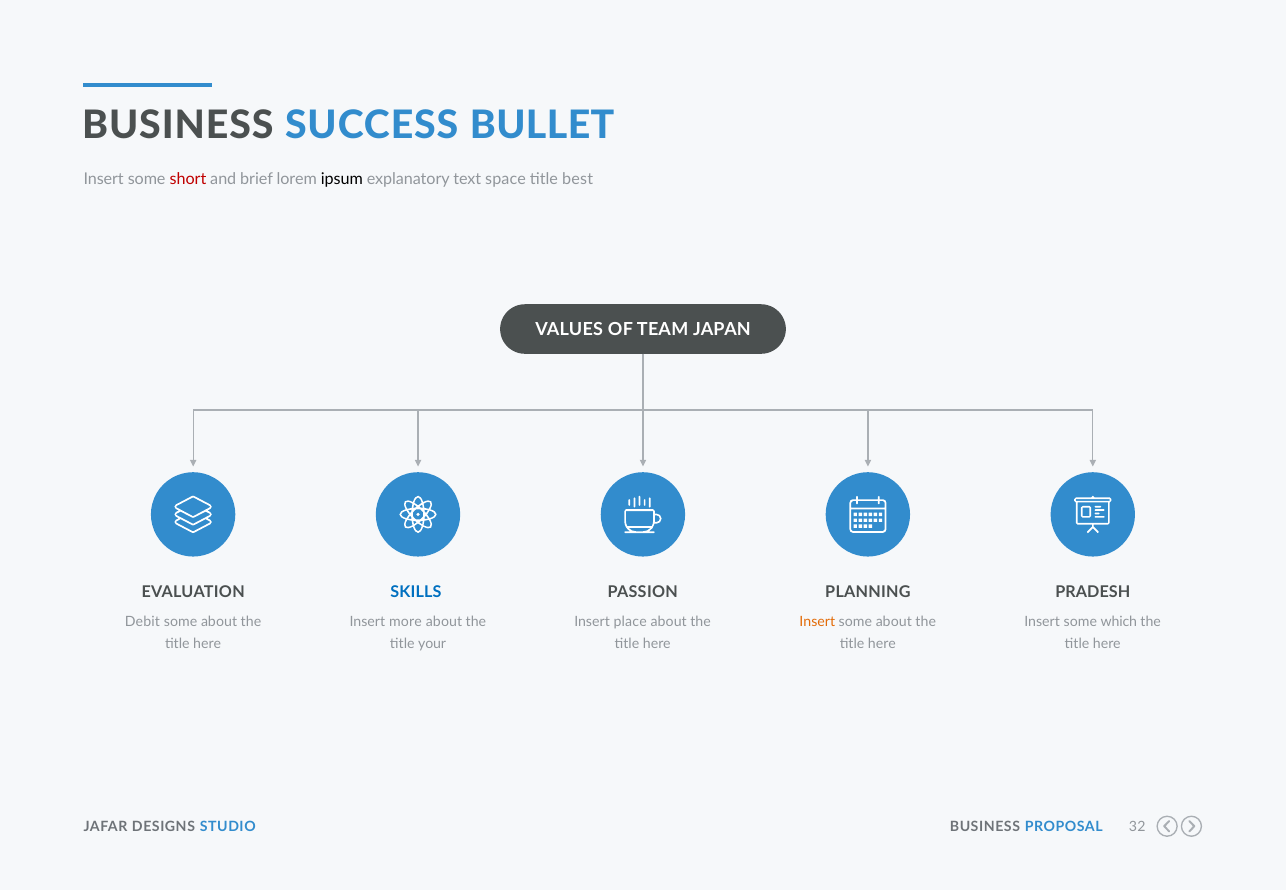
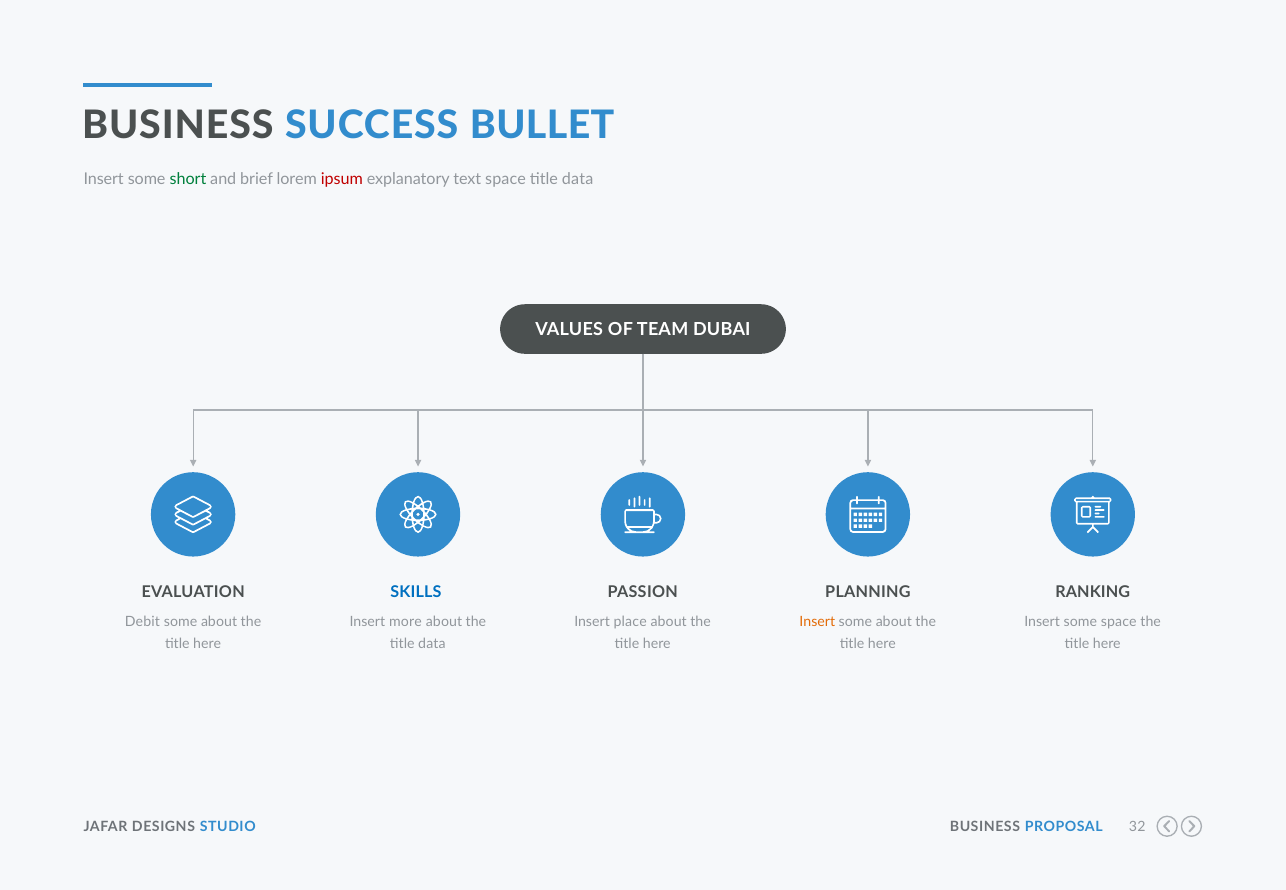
short colour: red -> green
ipsum colour: black -> red
best at (578, 179): best -> data
JAPAN: JAPAN -> DUBAI
PRADESH: PRADESH -> RANKING
some which: which -> space
your at (432, 644): your -> data
